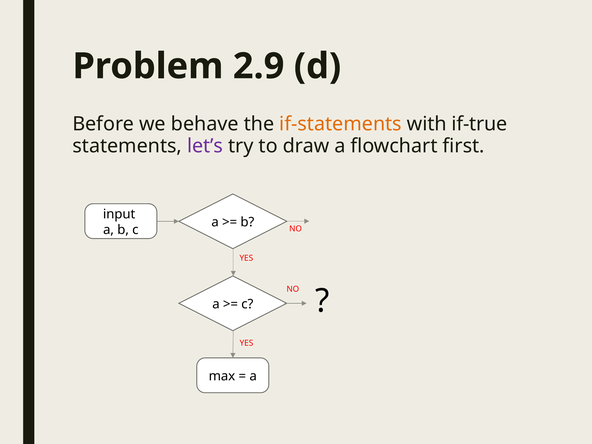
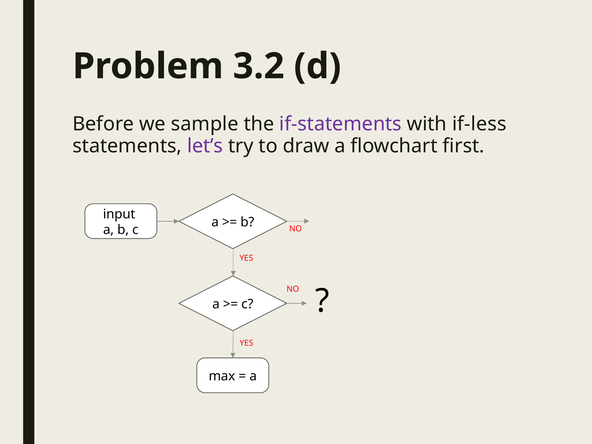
2.9: 2.9 -> 3.2
behave: behave -> sample
if-statements colour: orange -> purple
if-true: if-true -> if-less
